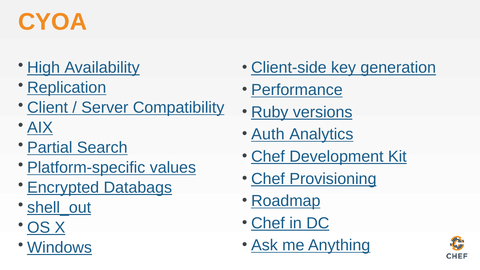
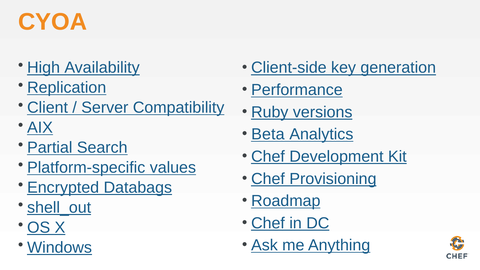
Auth: Auth -> Beta
